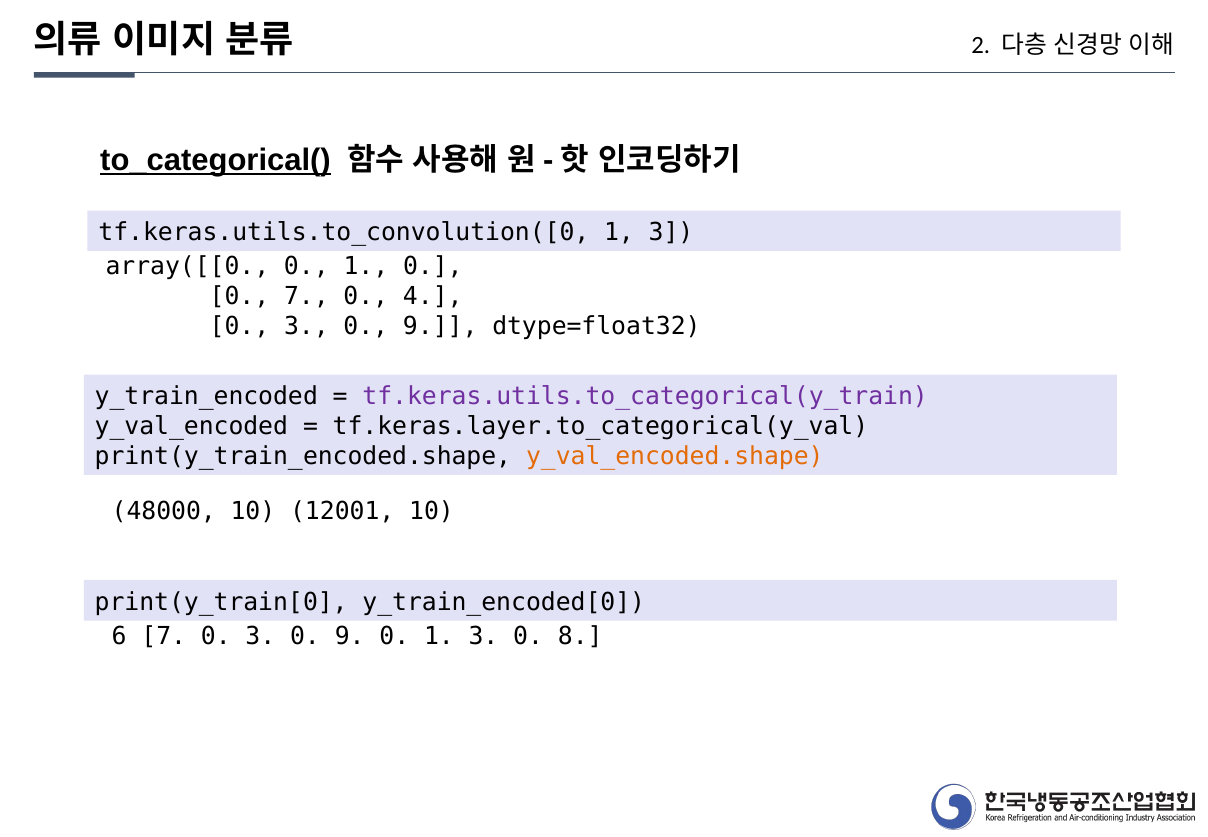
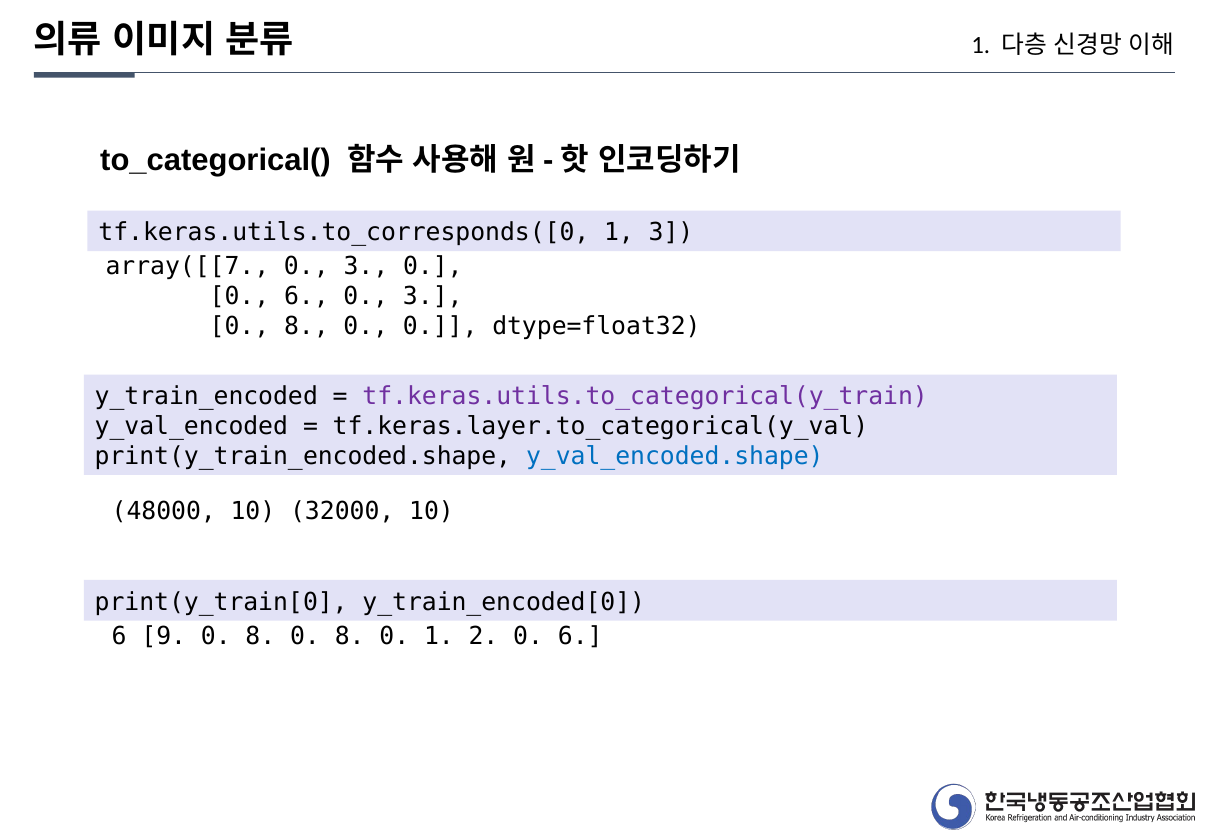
2 at (981, 46): 2 -> 1
to_categorical( underline: present -> none
tf.keras.utils.to_convolution([0: tf.keras.utils.to_convolution([0 -> tf.keras.utils.to_corresponds([0
array([[0: array([[0 -> array([[7
1 at (366, 266): 1 -> 3
7 at (306, 296): 7 -> 6
4 at (433, 296): 4 -> 3
3 at (306, 326): 3 -> 8
9 at (440, 326): 9 -> 0
y_val_encoded.shape colour: orange -> blue
12001: 12001 -> 32000
6 7: 7 -> 9
3 at (260, 636): 3 -> 8
9 at (350, 636): 9 -> 8
0 1 3: 3 -> 2
8 at (580, 636): 8 -> 6
